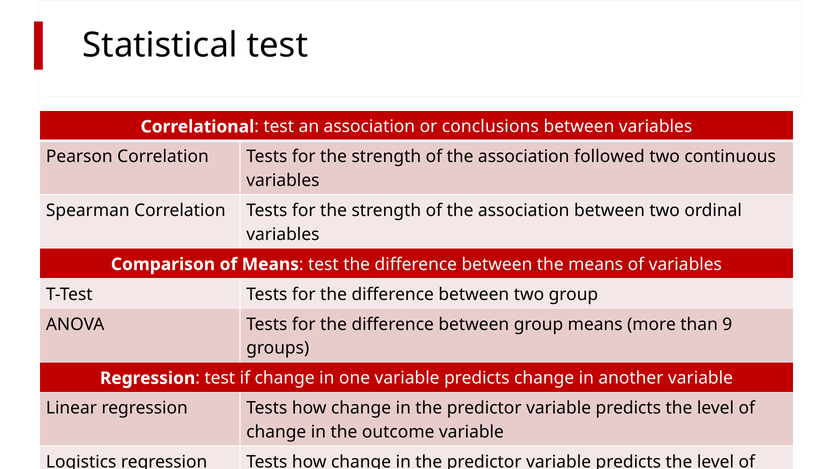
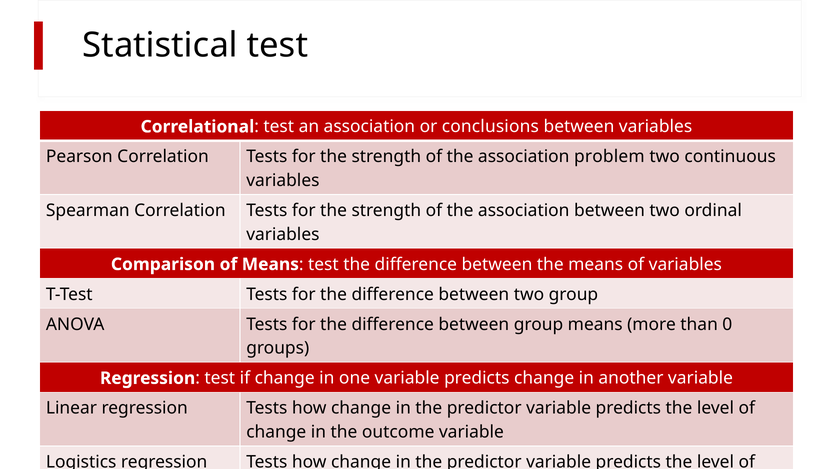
followed: followed -> problem
9: 9 -> 0
